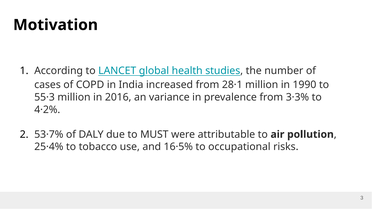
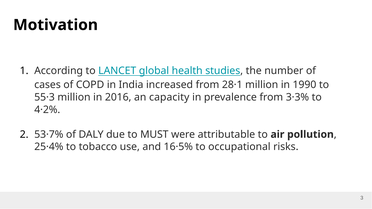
variance: variance -> capacity
